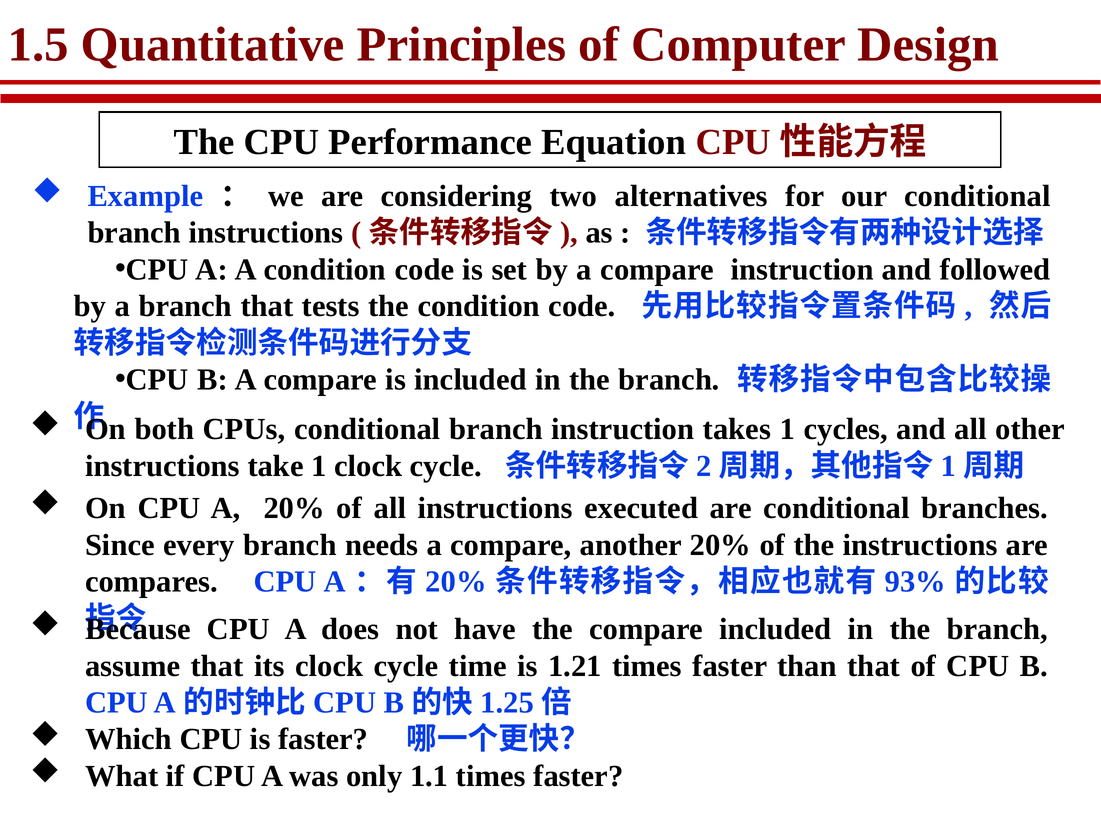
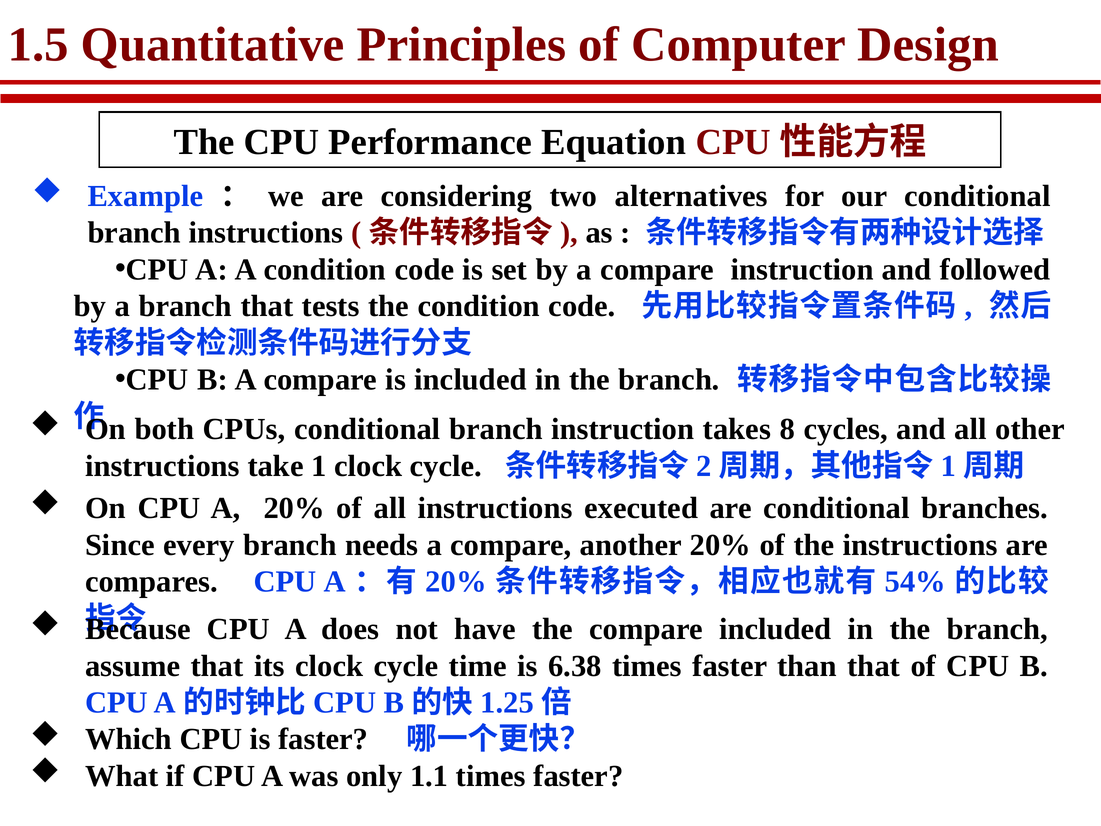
takes 1: 1 -> 8
93%: 93% -> 54%
1.21: 1.21 -> 6.38
